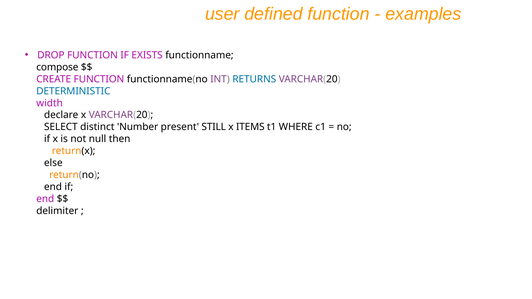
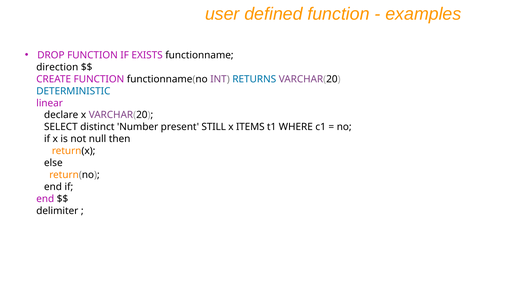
compose: compose -> direction
width: width -> linear
